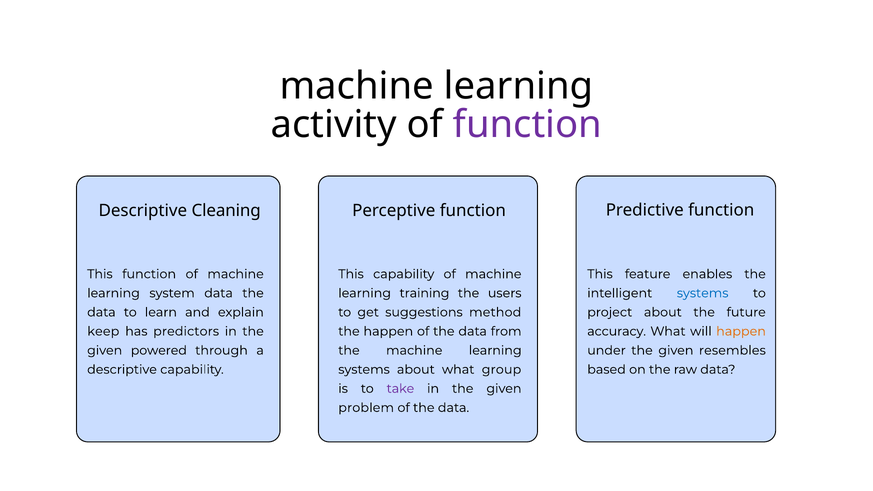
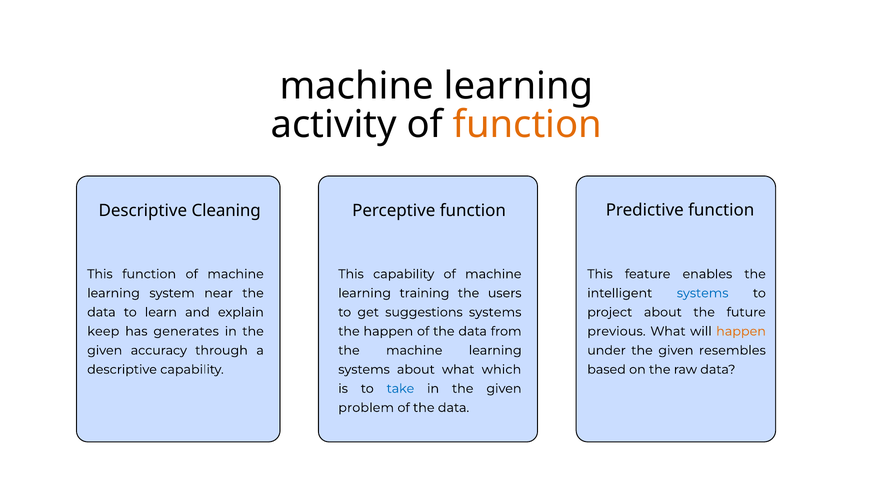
function at (527, 125) colour: purple -> orange
system data: data -> near
suggestions method: method -> systems
predictors: predictors -> generates
accuracy: accuracy -> previous
powered: powered -> accuracy
group: group -> which
take colour: purple -> blue
